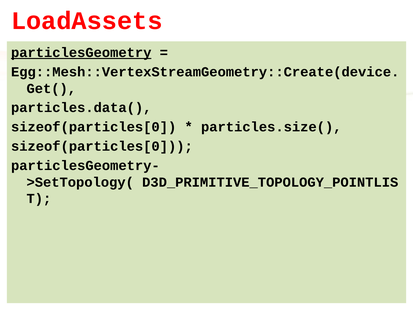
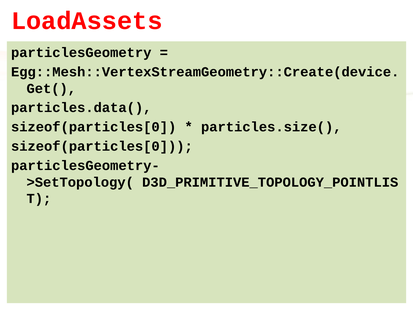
particlesGeometry underline: present -> none
